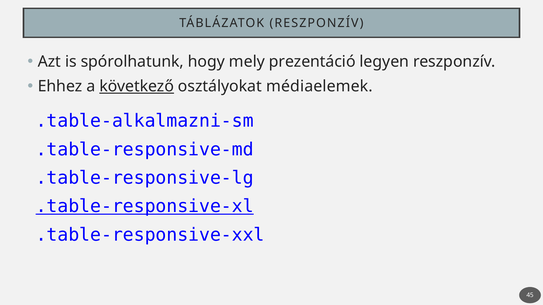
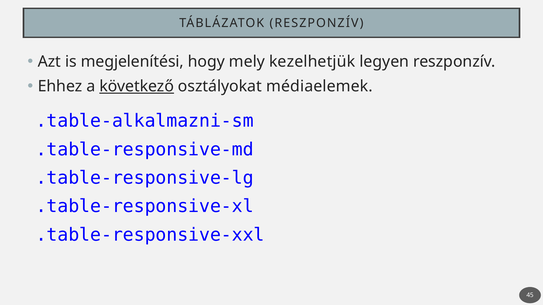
spórolhatunk: spórolhatunk -> megjelenítési
prezentáció: prezentáció -> kezelhetjük
.table-responsive-xl underline: present -> none
